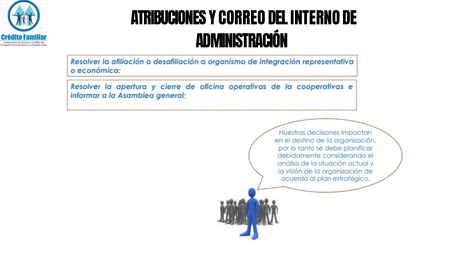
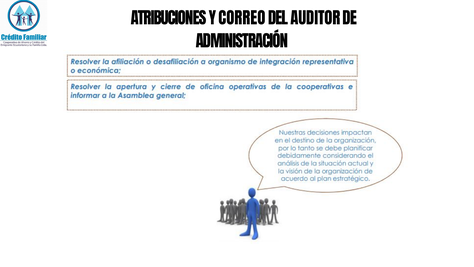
INTERNO: INTERNO -> AUDITOR
